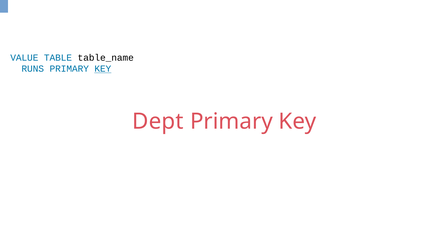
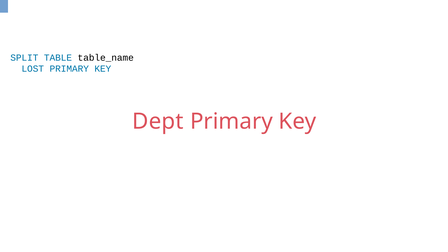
VALUE: VALUE -> SPLIT
RUNS: RUNS -> LOST
KEY at (103, 69) underline: present -> none
